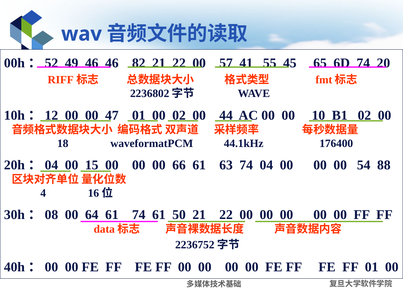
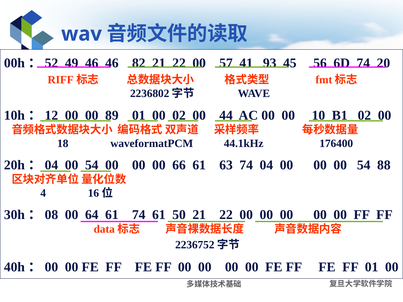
55: 55 -> 93
65: 65 -> 56
47: 47 -> 89
20h：04 00 15: 15 -> 54
